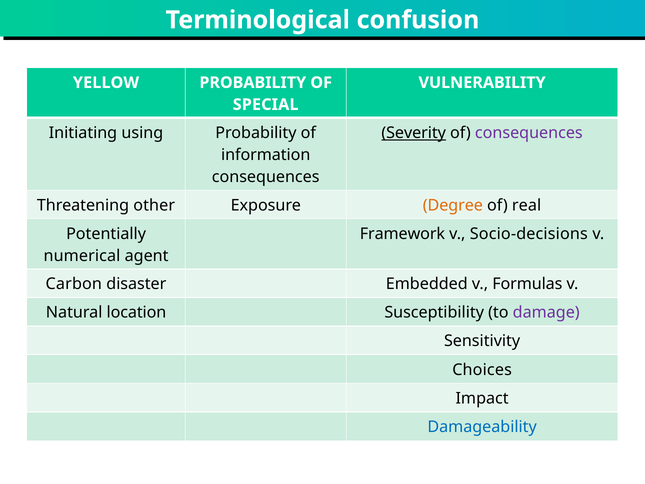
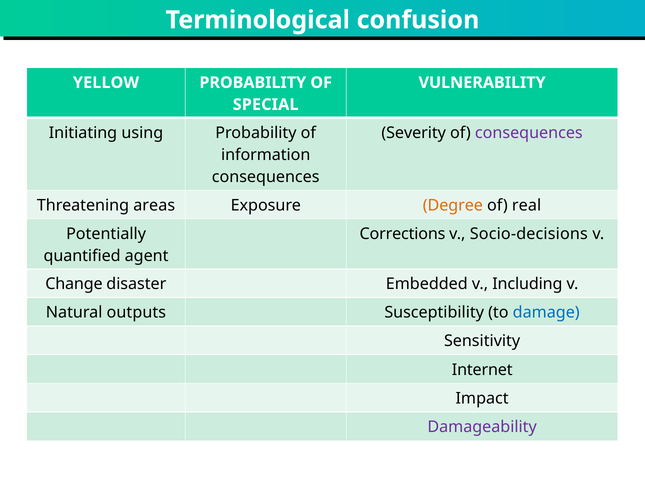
Severity underline: present -> none
other: other -> areas
Framework: Framework -> Corrections
numerical: numerical -> quantified
Carbon: Carbon -> Change
Formulas: Formulas -> Including
location: location -> outputs
damage colour: purple -> blue
Choices: Choices -> Internet
Damageability colour: blue -> purple
